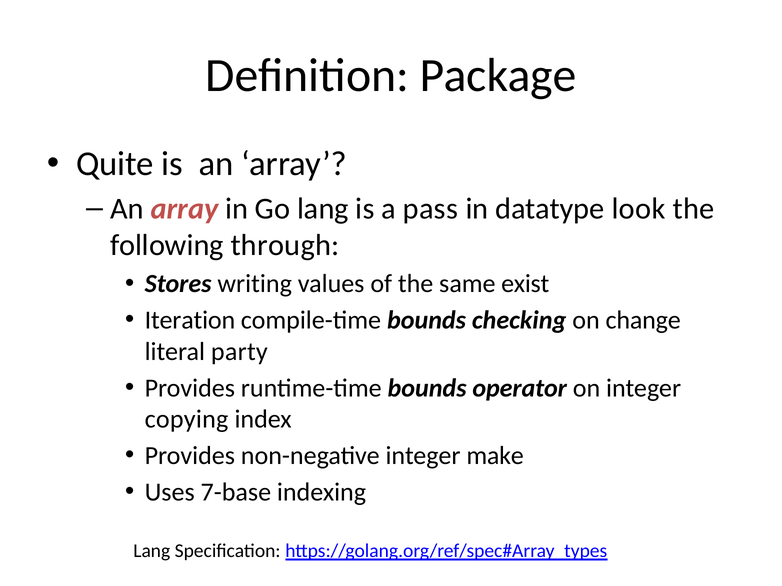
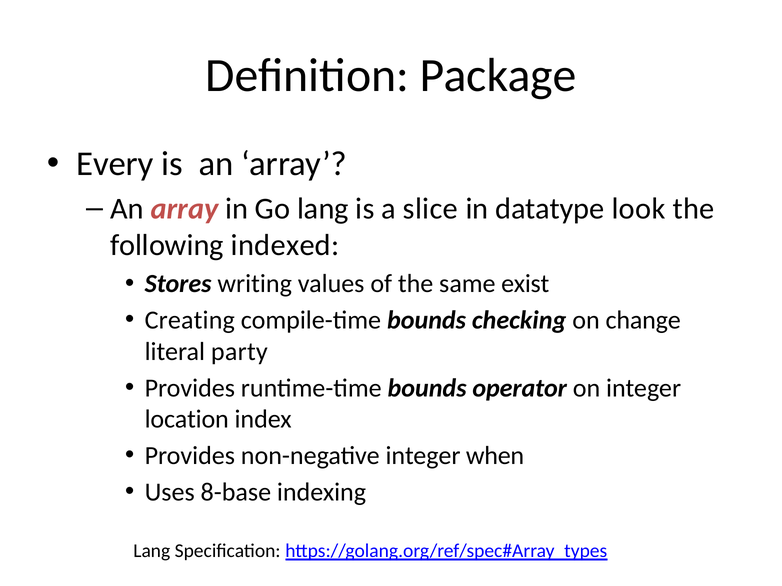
Quite: Quite -> Every
pass: pass -> slice
through: through -> indexed
Iteration: Iteration -> Creating
copying: copying -> location
make: make -> when
7-base: 7-base -> 8-base
